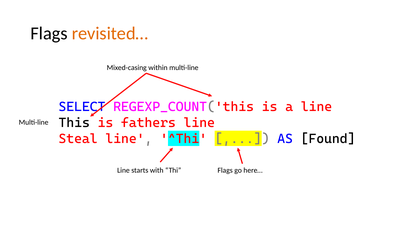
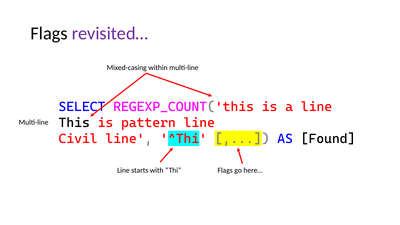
revisited… colour: orange -> purple
fathers: fathers -> pattern
Steal: Steal -> Civil
